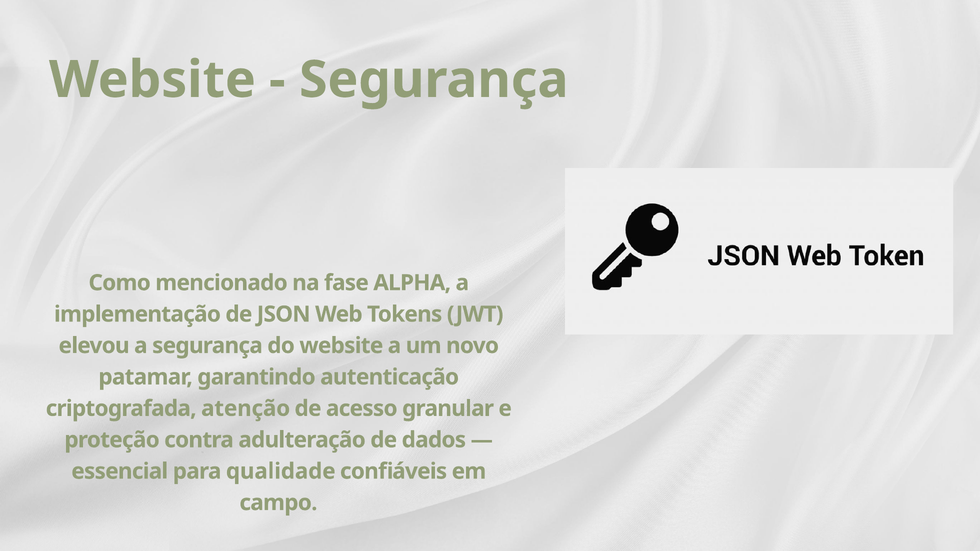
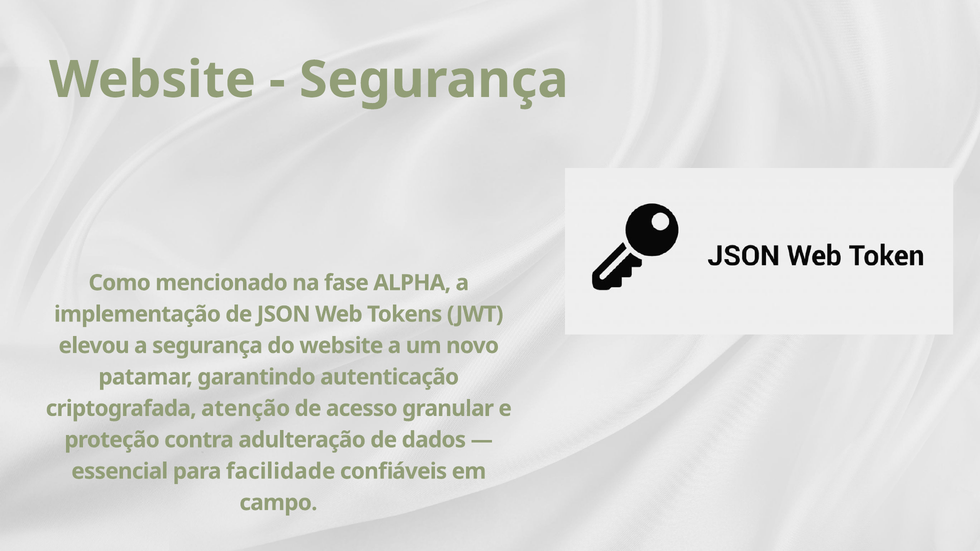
qualidade: qualidade -> facilidade
